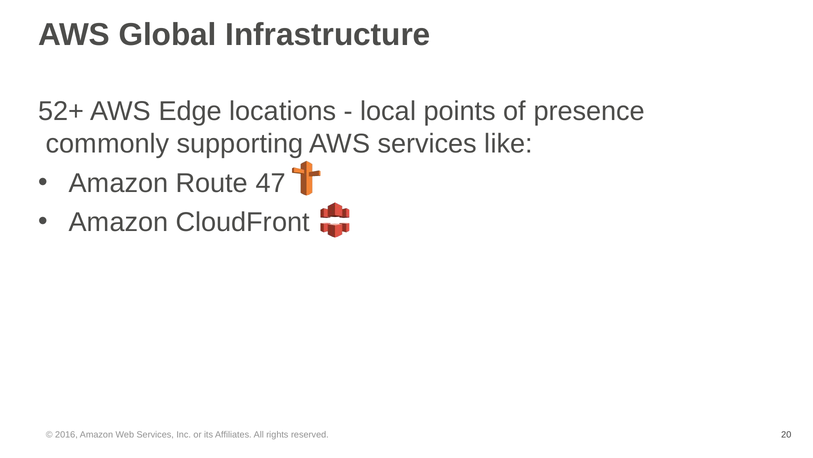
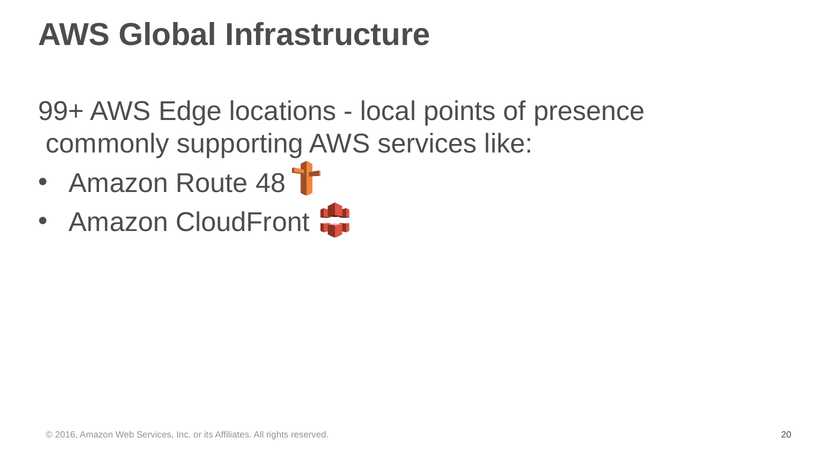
52+: 52+ -> 99+
47: 47 -> 48
